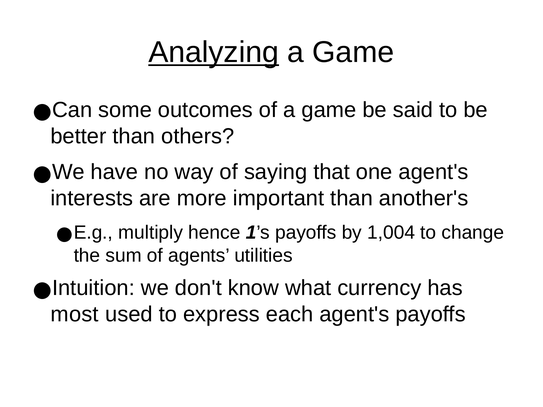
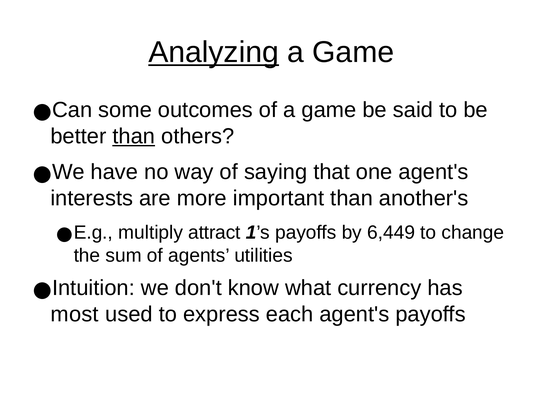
than at (134, 136) underline: none -> present
hence: hence -> attract
1,004: 1,004 -> 6,449
